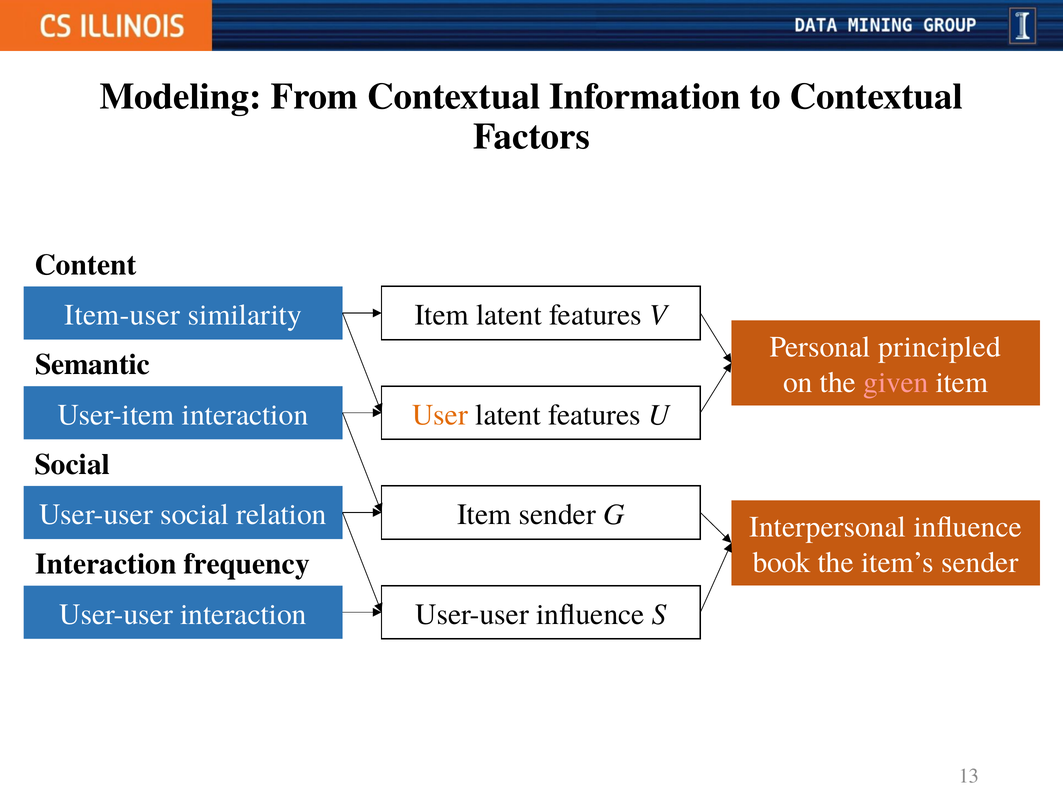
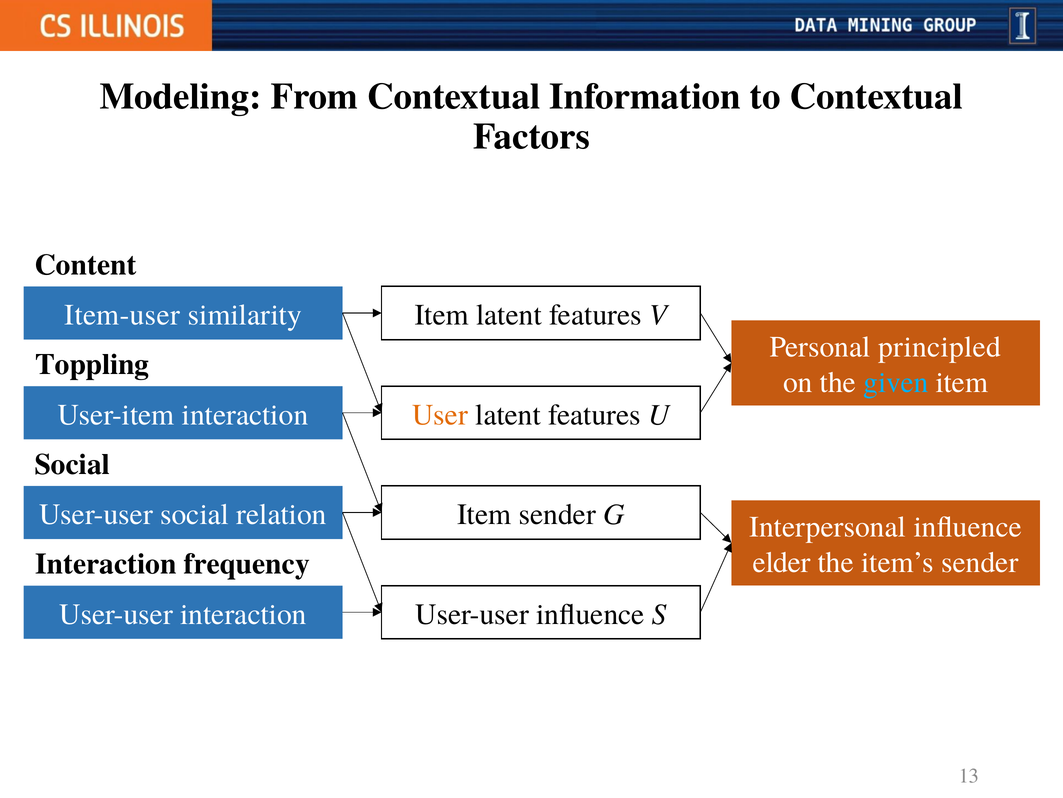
Semantic: Semantic -> Toppling
given colour: pink -> light blue
book: book -> elder
